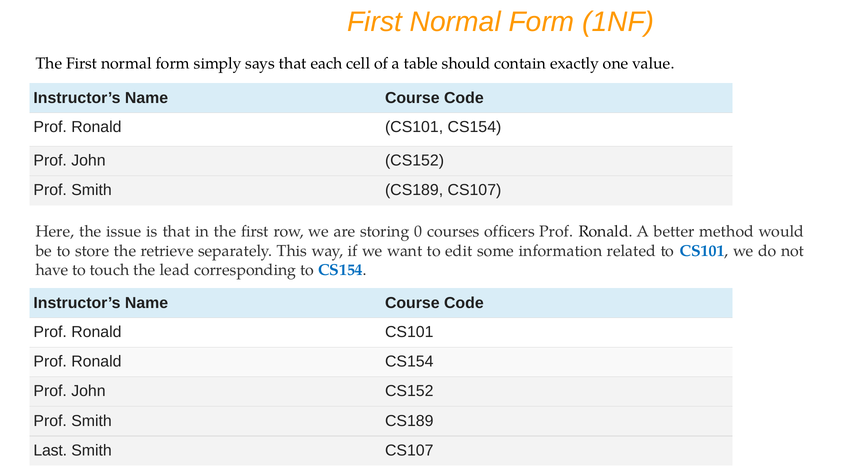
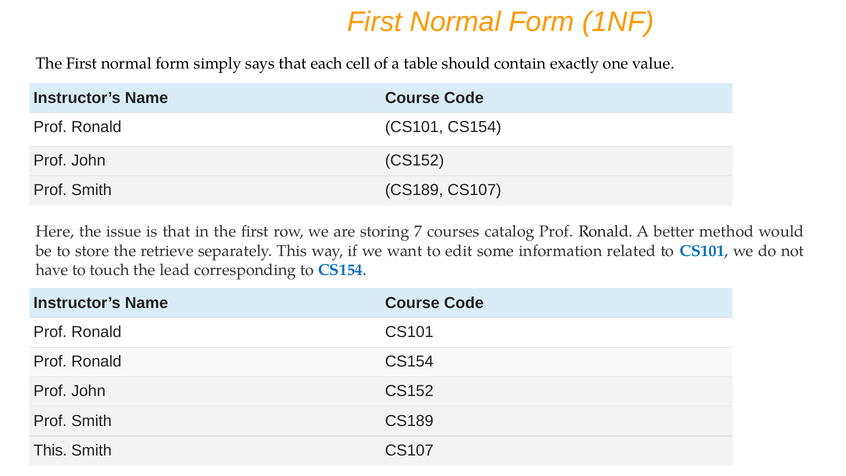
0: 0 -> 7
officers: officers -> catalog
Last at (50, 450): Last -> This
